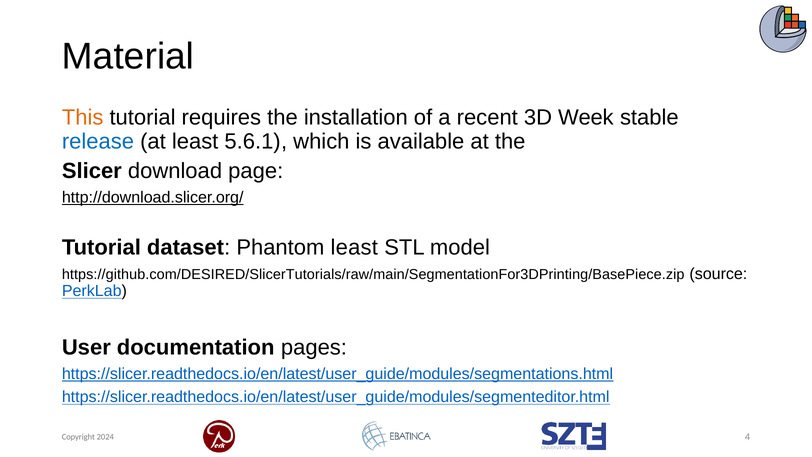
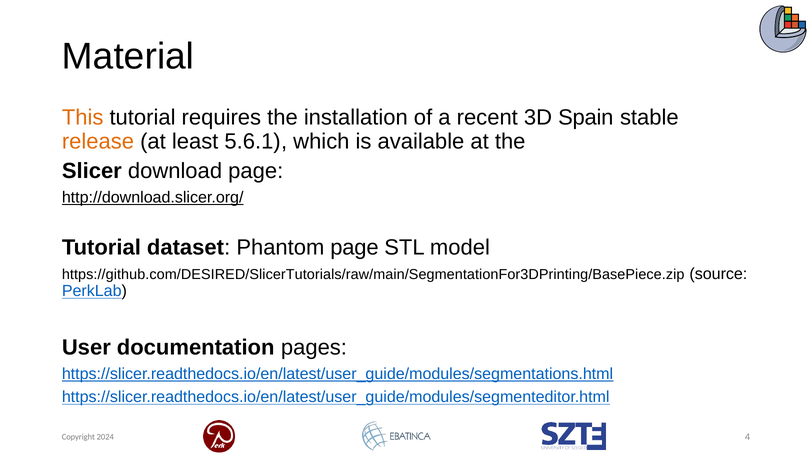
Week: Week -> Spain
release colour: blue -> orange
Phantom least: least -> page
